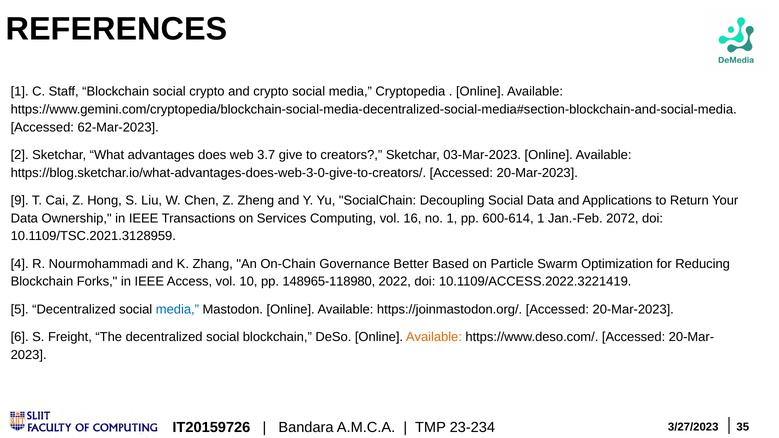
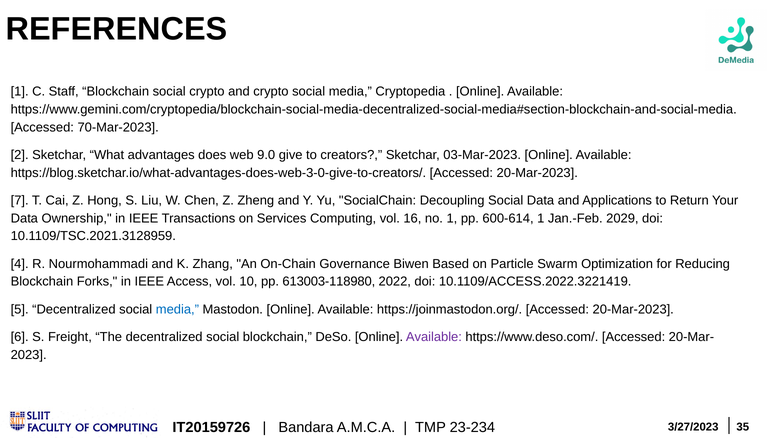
62-Mar-2023: 62-Mar-2023 -> 70-Mar-2023
3.7: 3.7 -> 9.0
9: 9 -> 7
2072: 2072 -> 2029
Better: Better -> Biwen
148965-118980: 148965-118980 -> 613003-118980
Available at (434, 337) colour: orange -> purple
